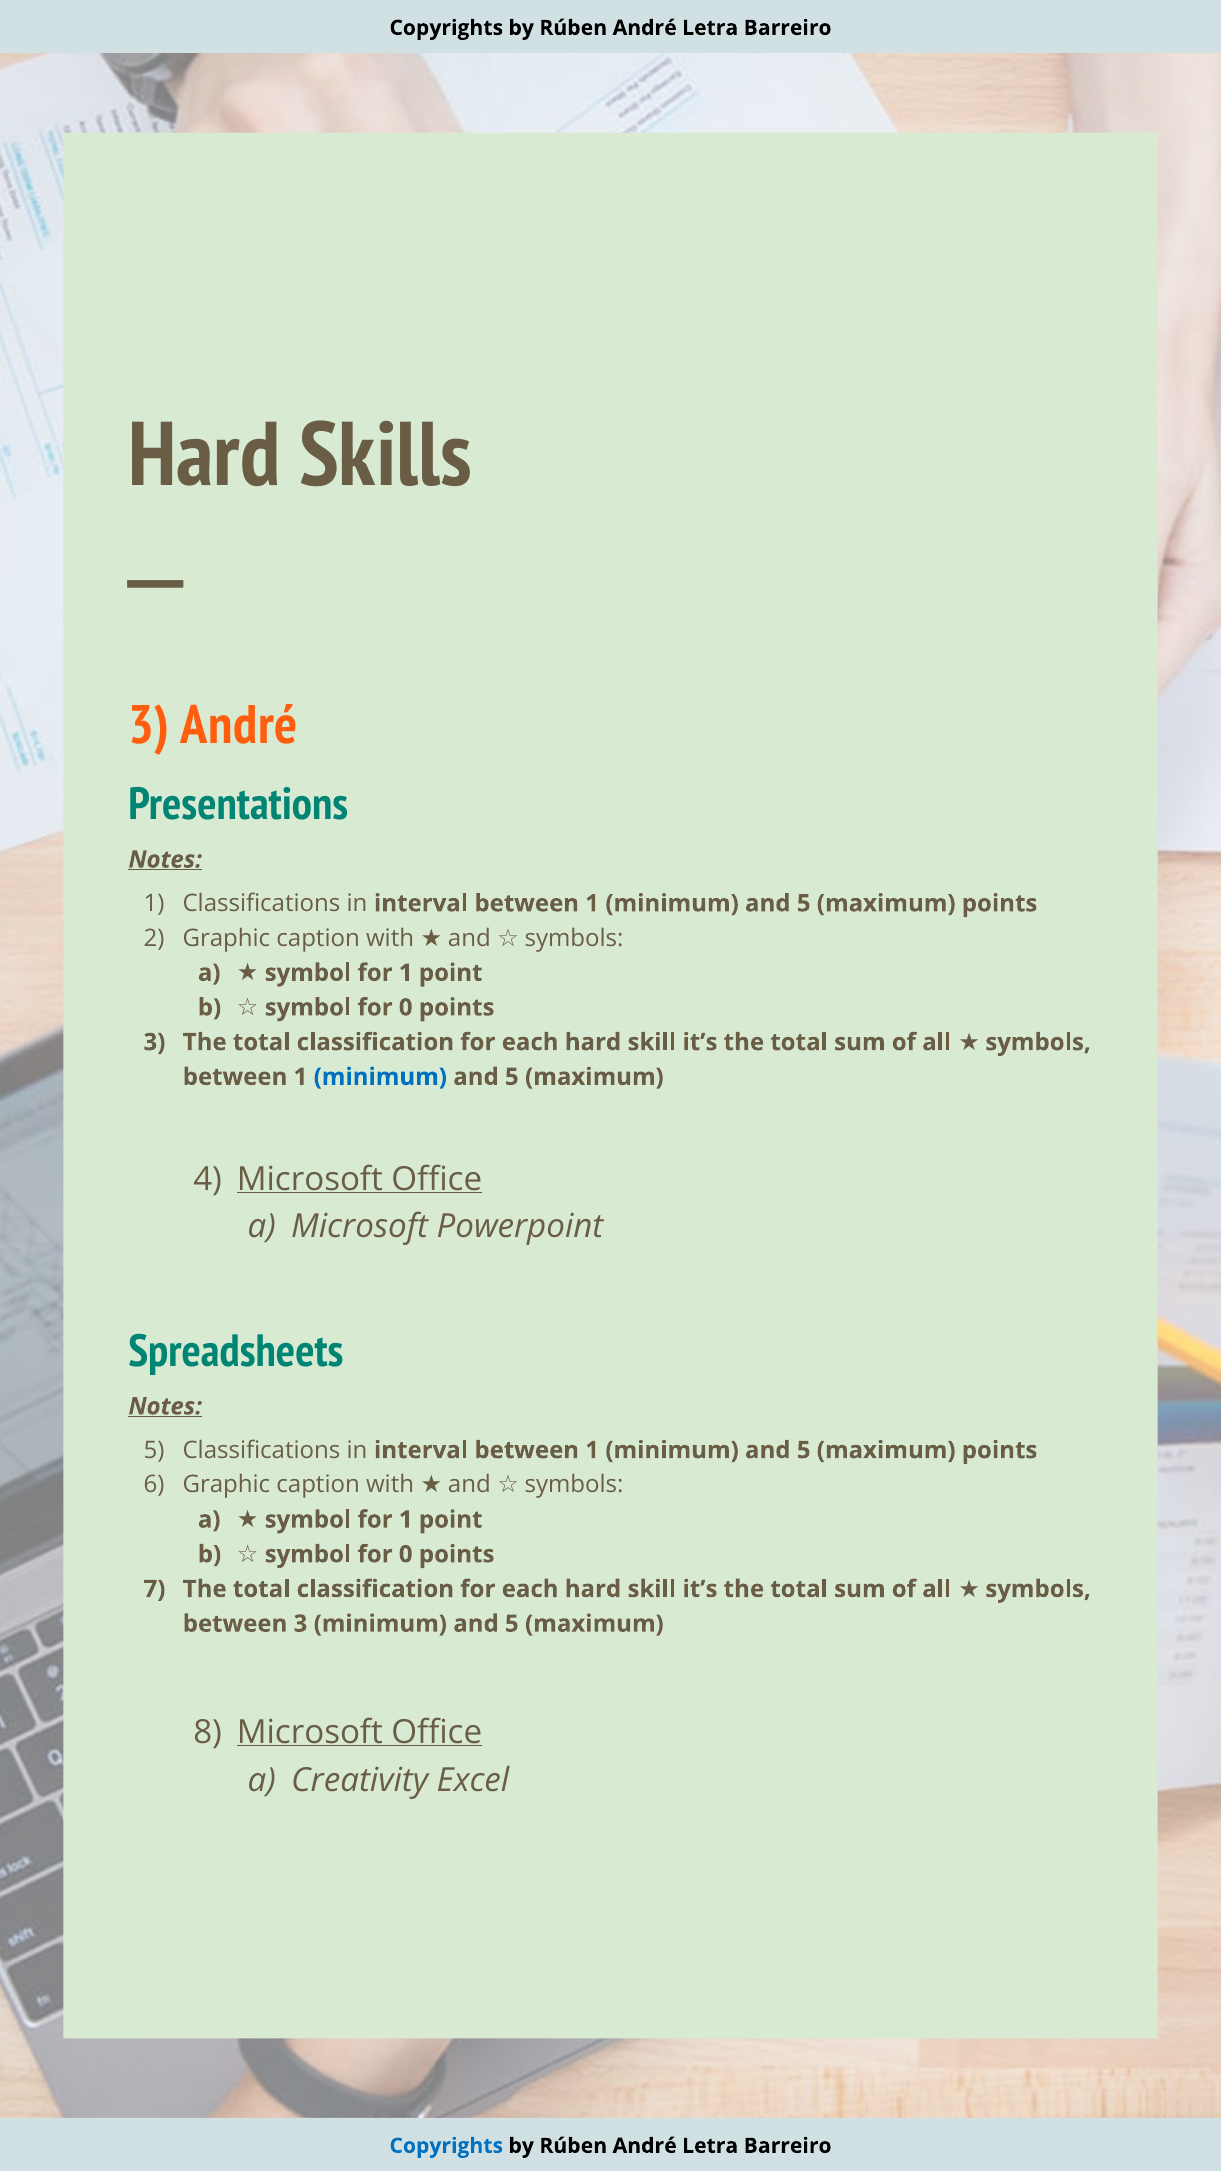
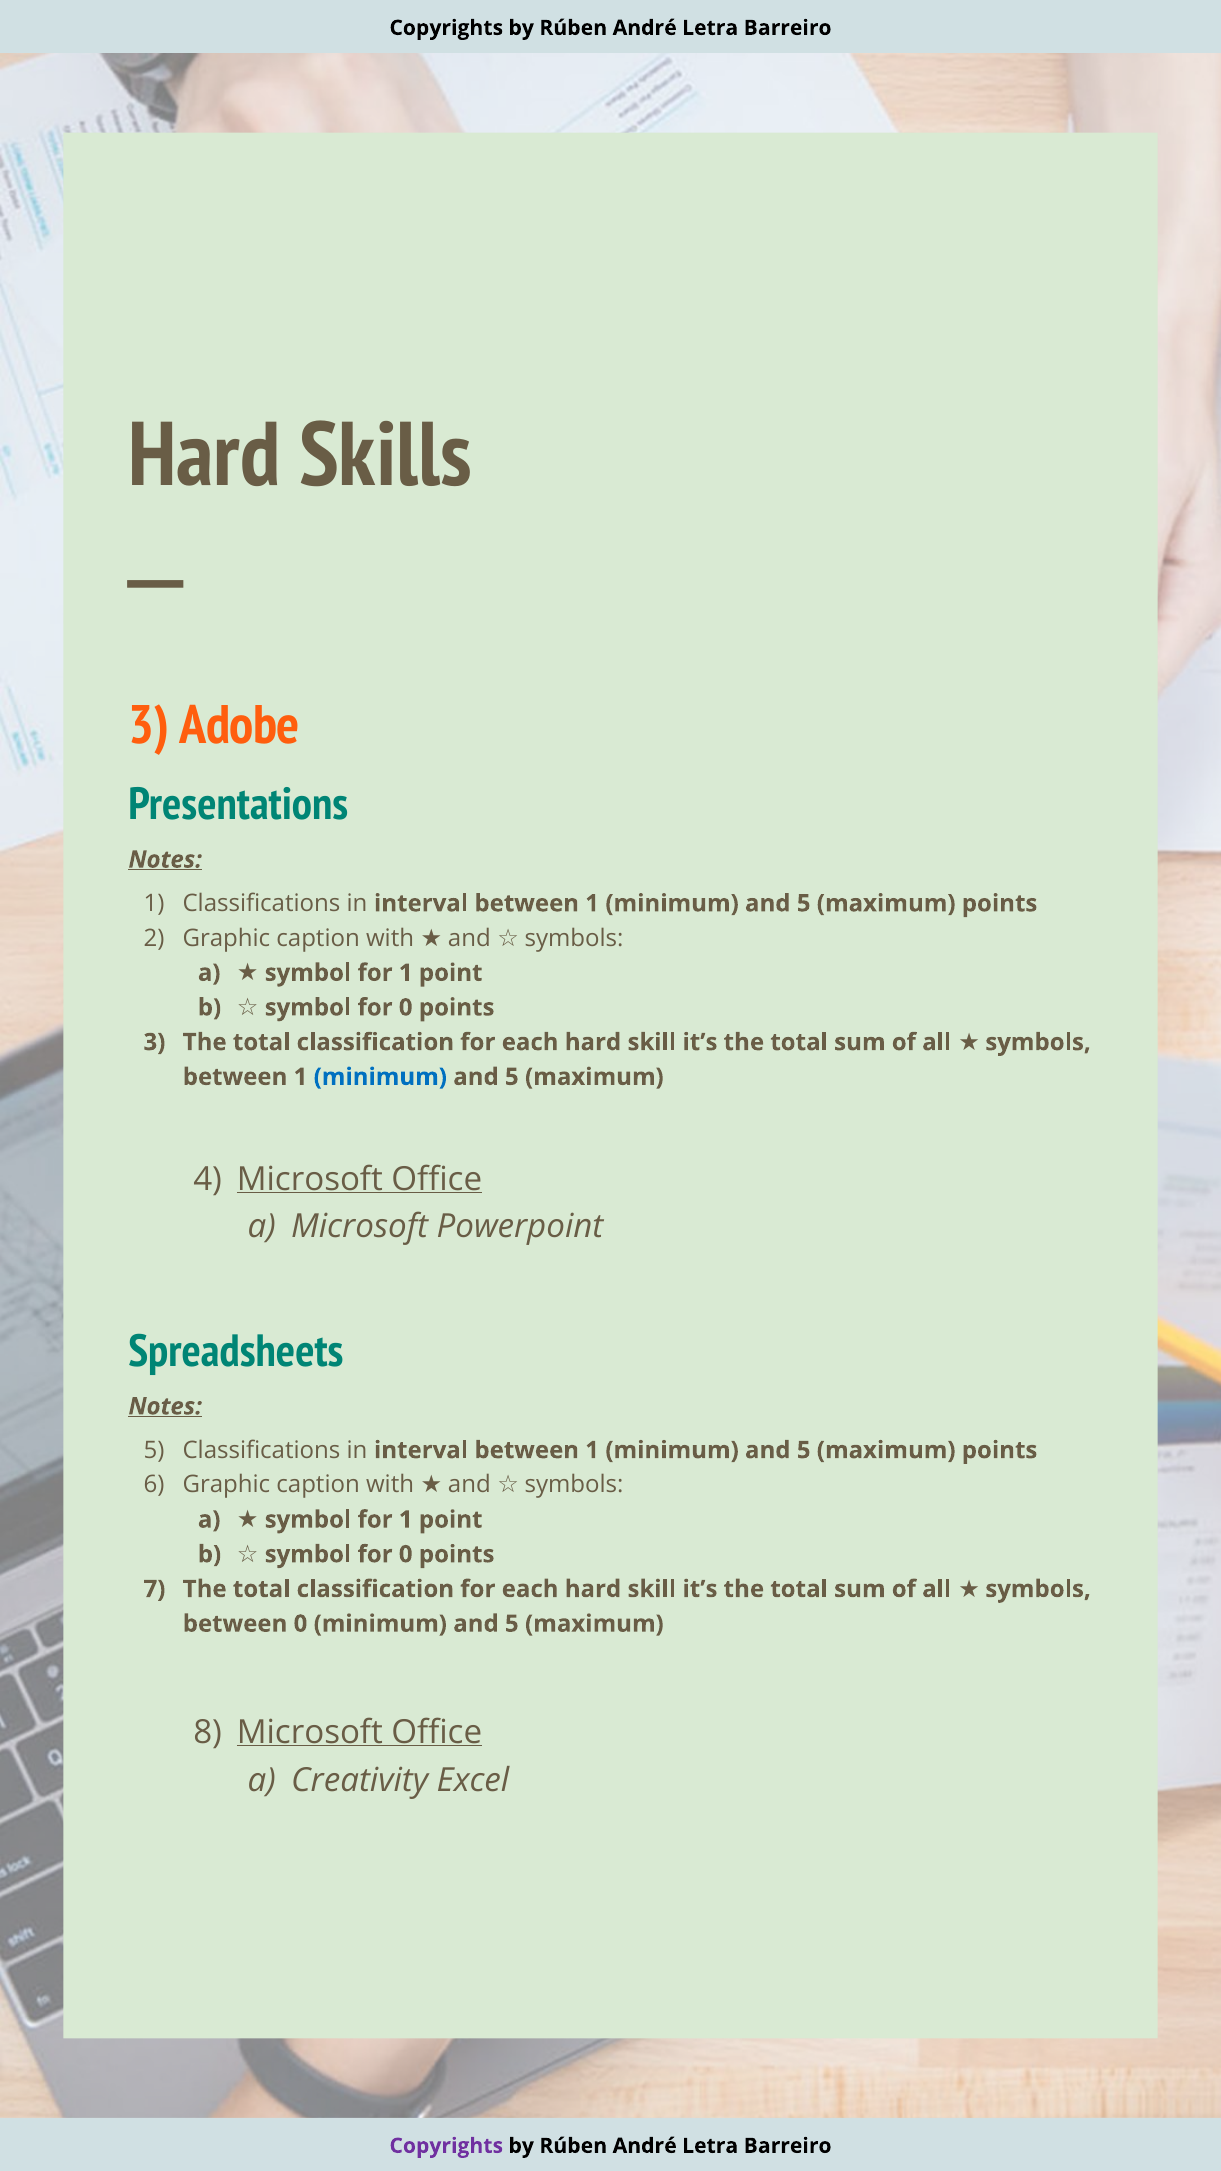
3 André: André -> Adobe
between 3: 3 -> 0
Copyrights at (446, 2146) colour: blue -> purple
